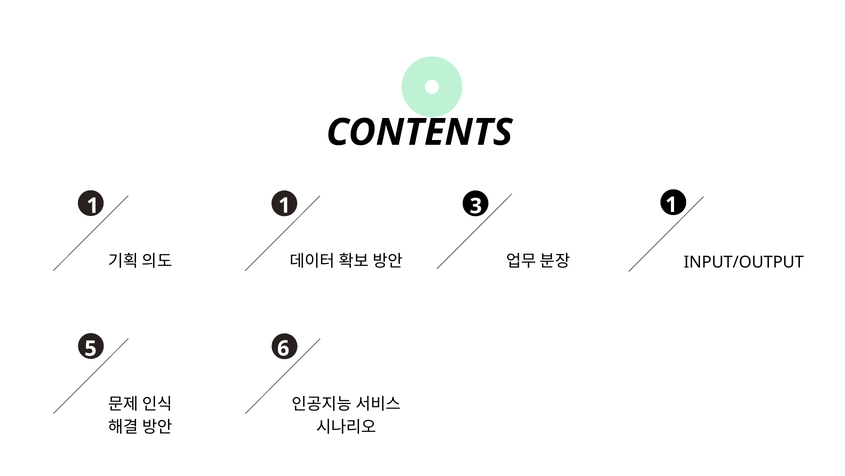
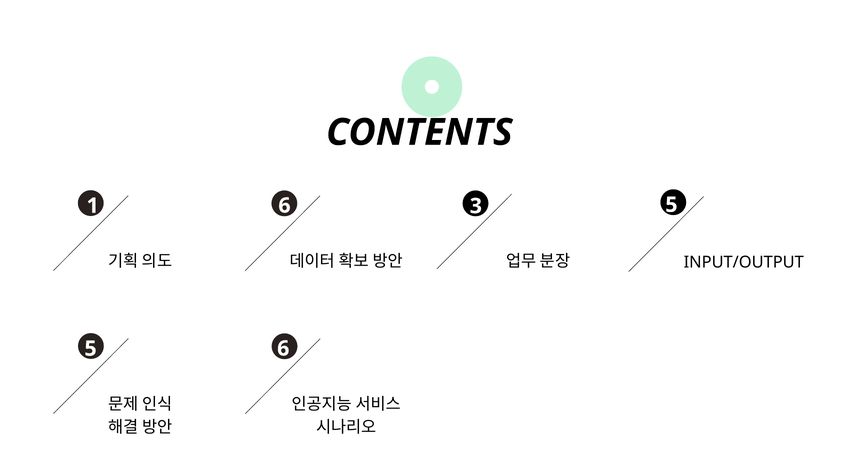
1 at (284, 205): 1 -> 6
3 1: 1 -> 5
